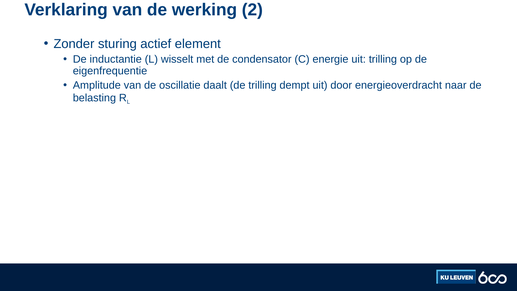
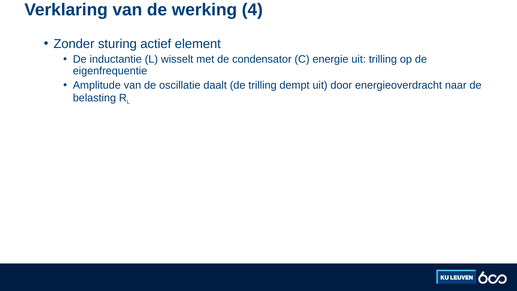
2: 2 -> 4
